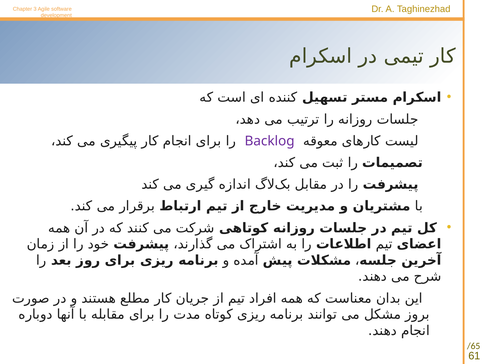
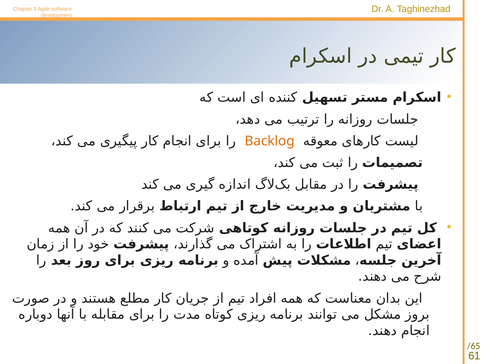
Backlog colour: purple -> orange
